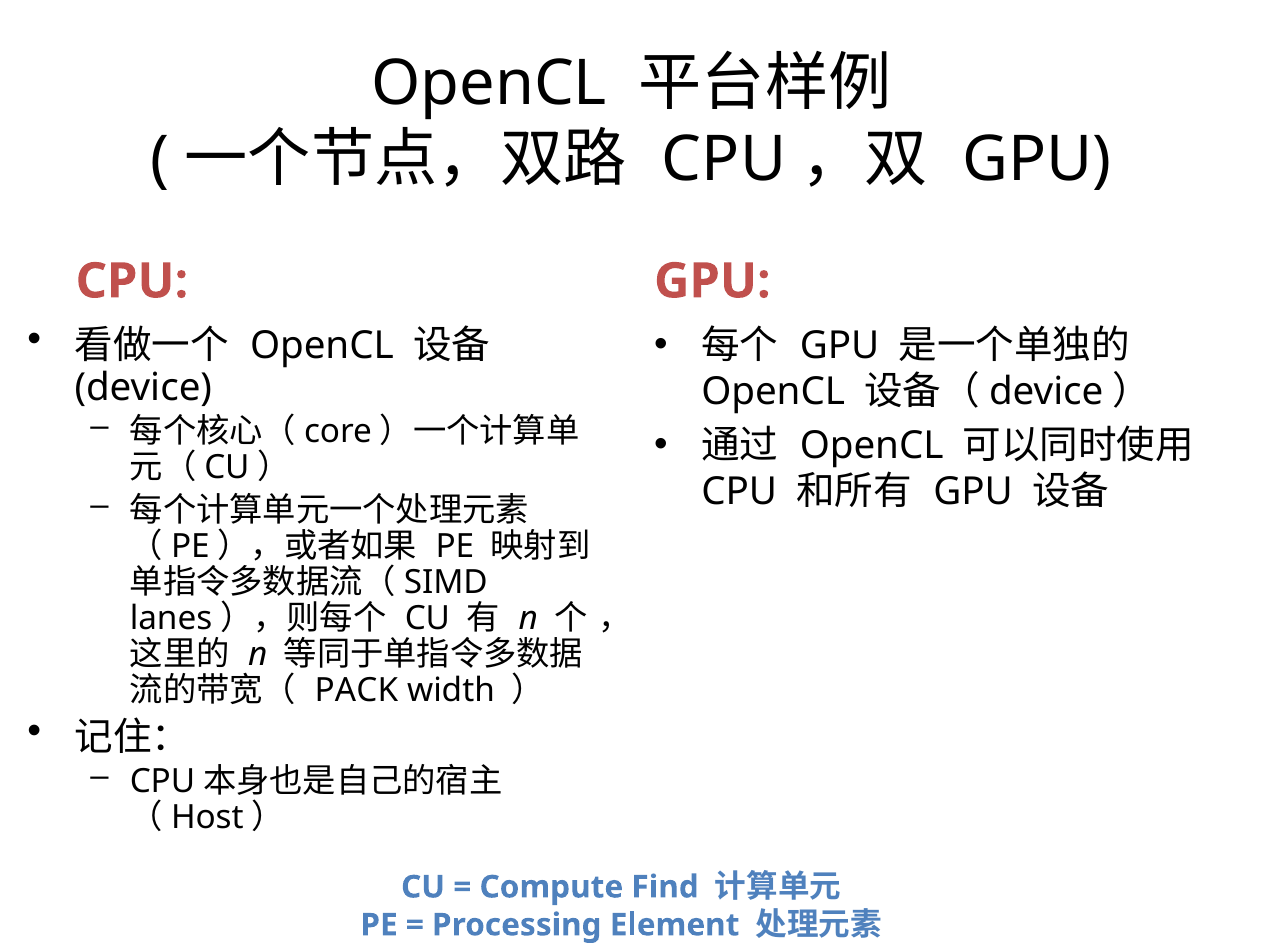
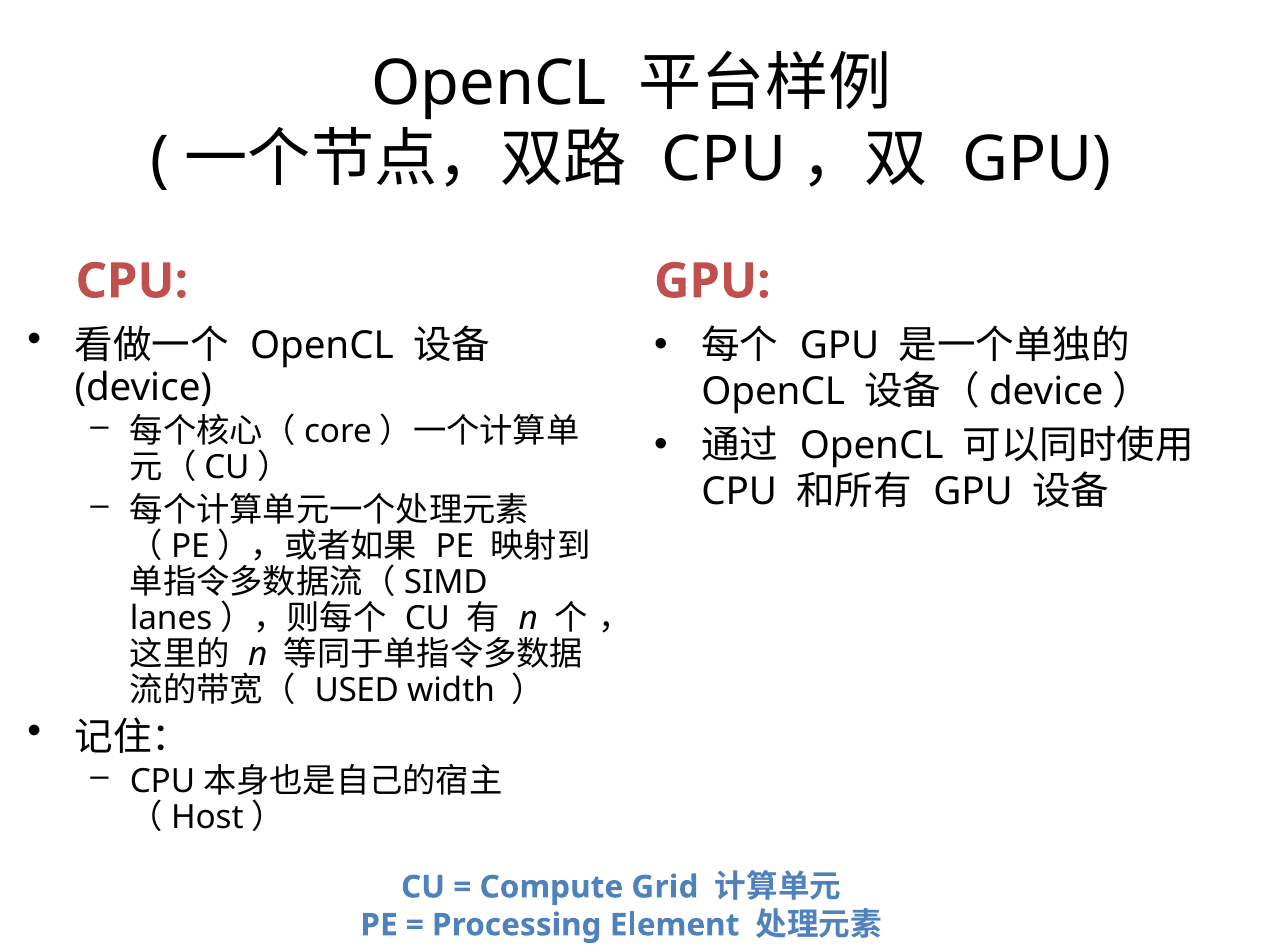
PACK: PACK -> USED
Find: Find -> Grid
